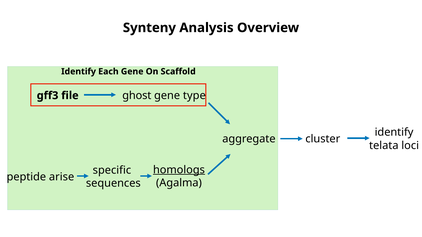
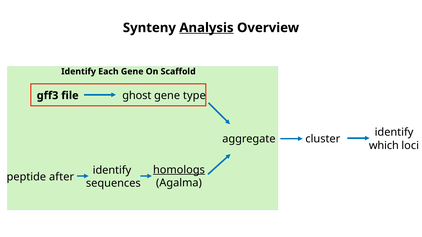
Analysis underline: none -> present
telata: telata -> which
specific at (112, 170): specific -> identify
arise: arise -> after
